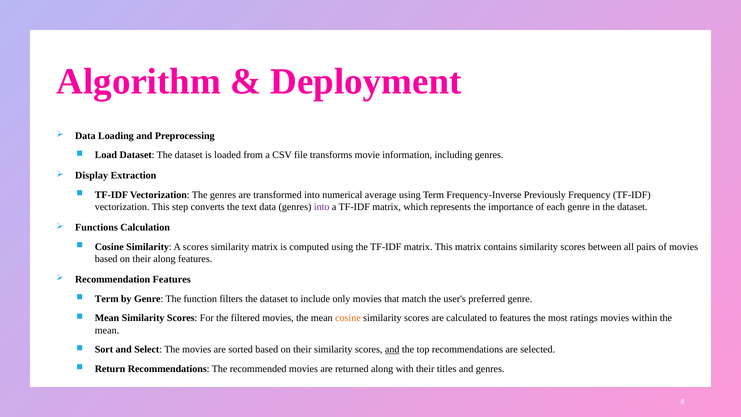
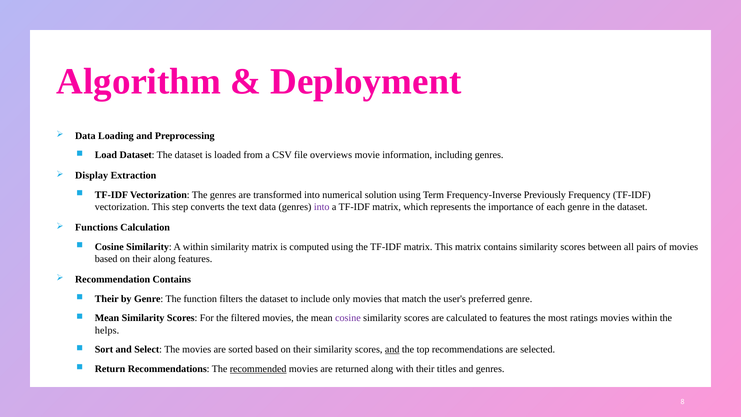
transforms: transforms -> overviews
average: average -> solution
A scores: scores -> within
Recommendation Features: Features -> Contains
Term at (107, 299): Term -> Their
cosine at (348, 318) colour: orange -> purple
mean at (107, 330): mean -> helps
recommended underline: none -> present
